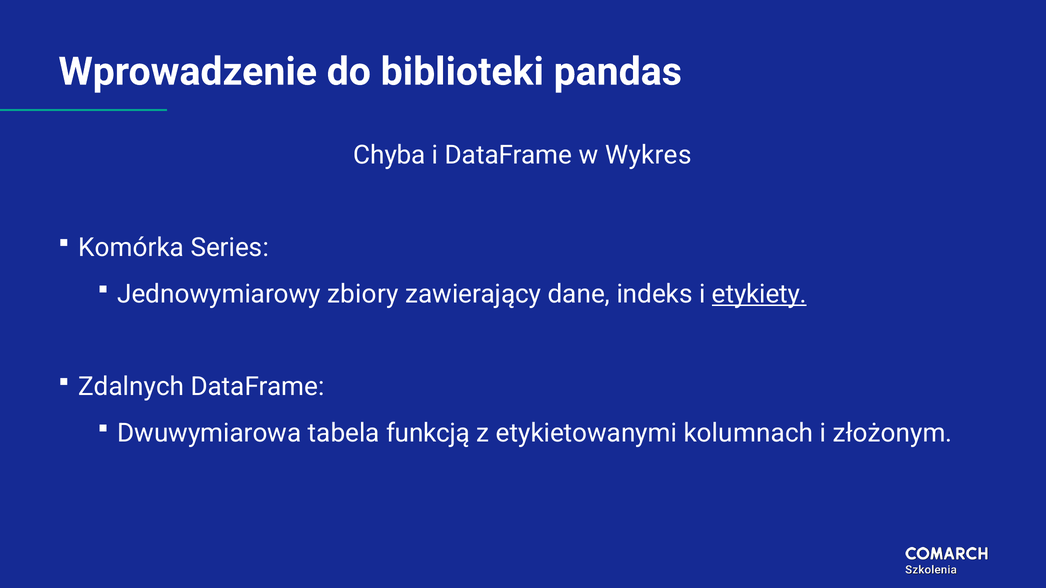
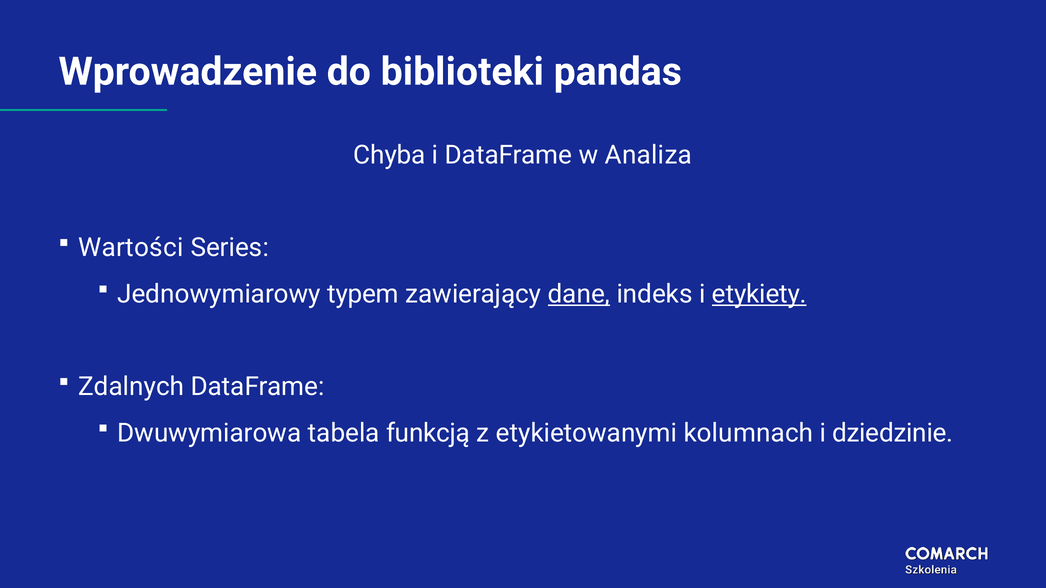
Wykres: Wykres -> Analiza
Komórka: Komórka -> Wartości
zbiory: zbiory -> typem
dane underline: none -> present
złożonym: złożonym -> dziedzinie
